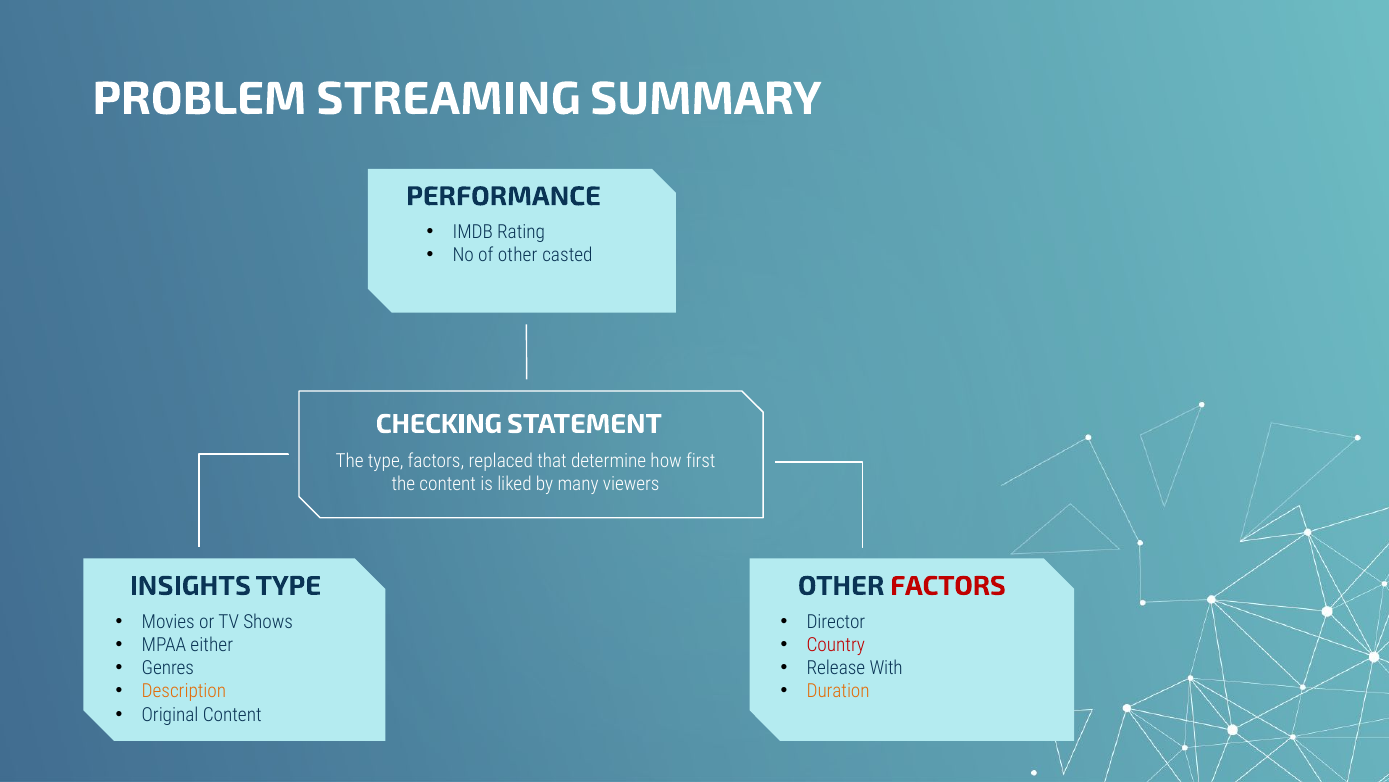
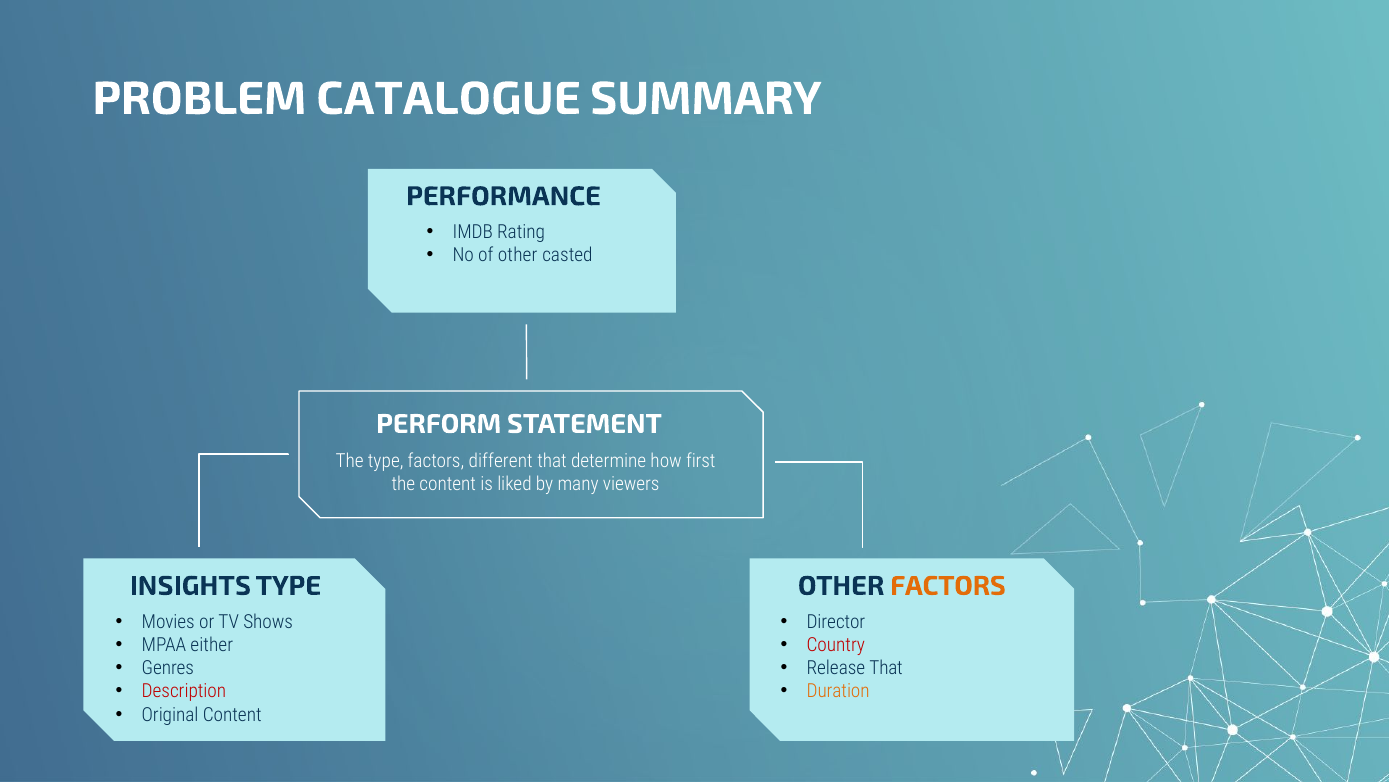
STREAMING: STREAMING -> CATALOGUE
CHECKING: CHECKING -> PERFORM
replaced: replaced -> different
FACTORS at (948, 585) colour: red -> orange
Release With: With -> That
Description colour: orange -> red
